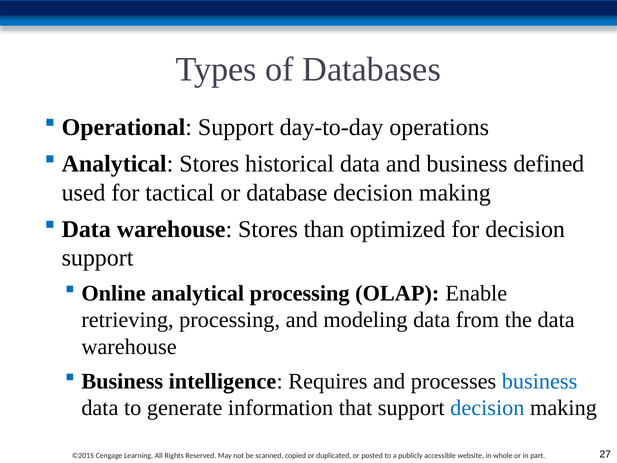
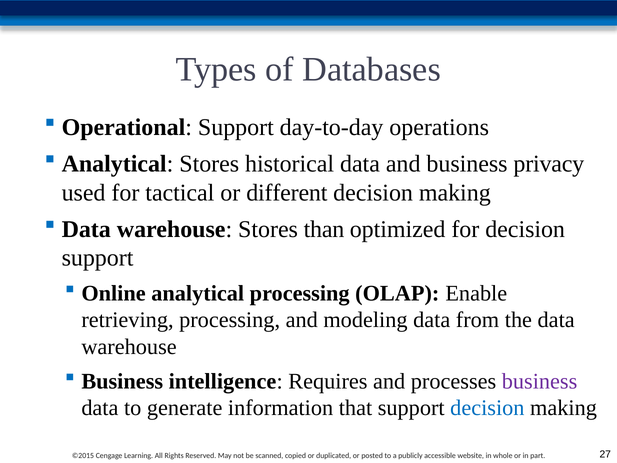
defined: defined -> privacy
database: database -> different
business at (540, 381) colour: blue -> purple
